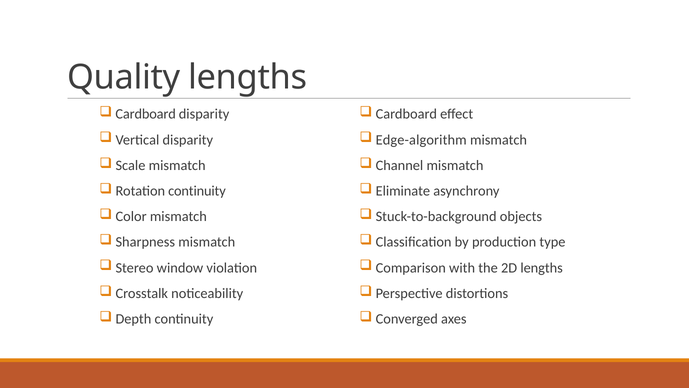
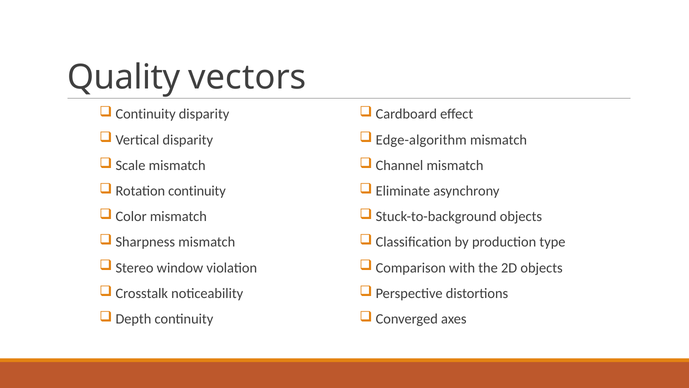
Quality lengths: lengths -> vectors
Cardboard at (146, 114): Cardboard -> Continuity
2D lengths: lengths -> objects
